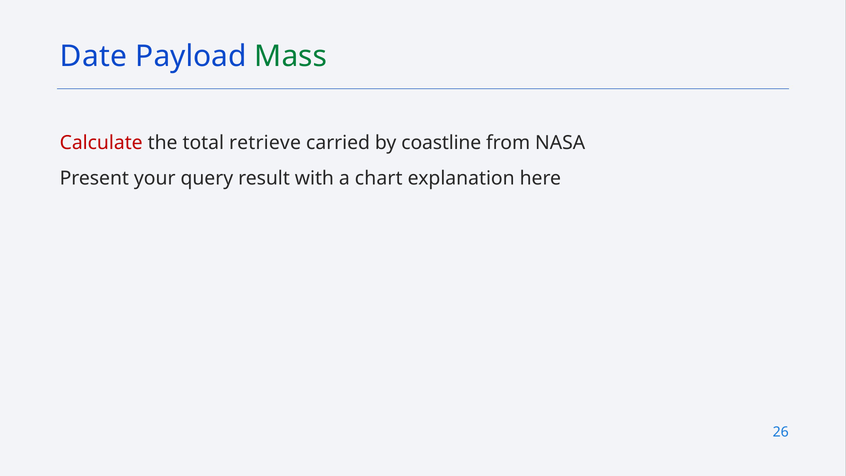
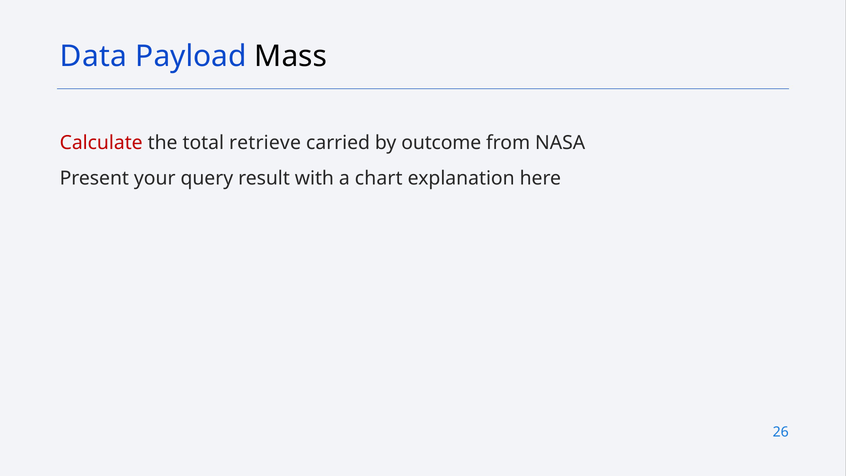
Date: Date -> Data
Mass colour: green -> black
coastline: coastline -> outcome
